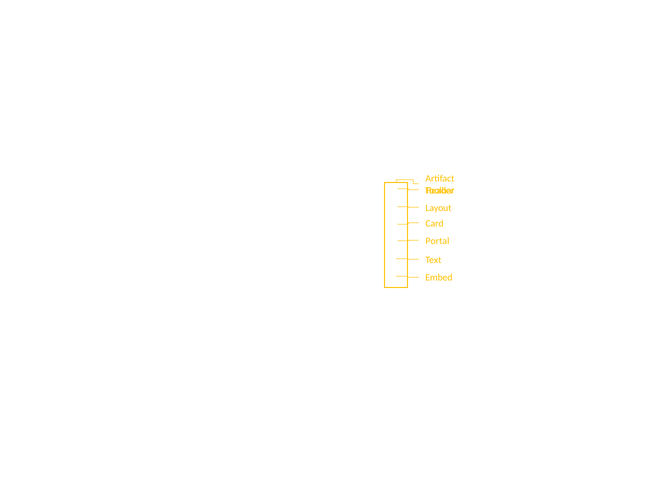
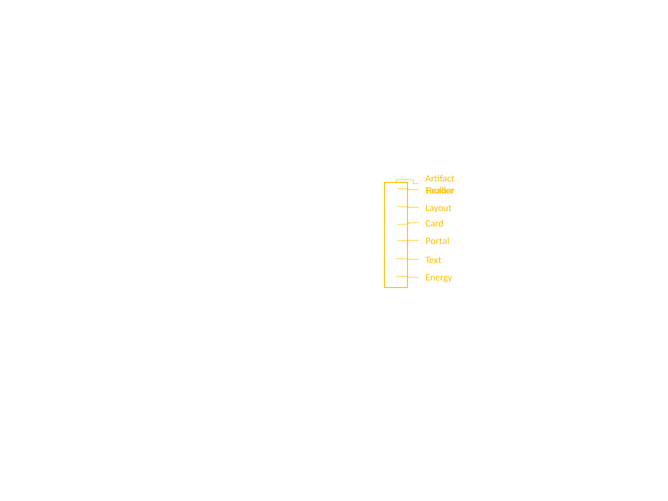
Embed: Embed -> Energy
